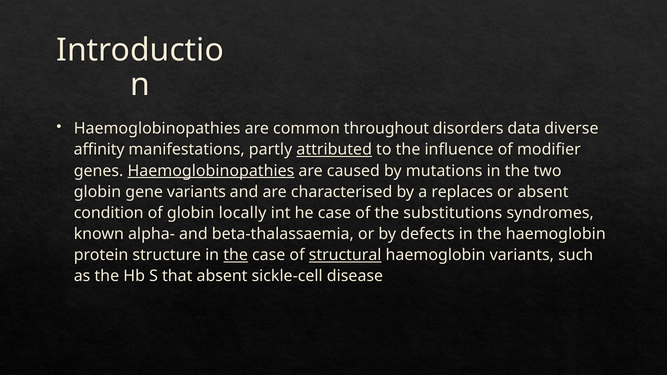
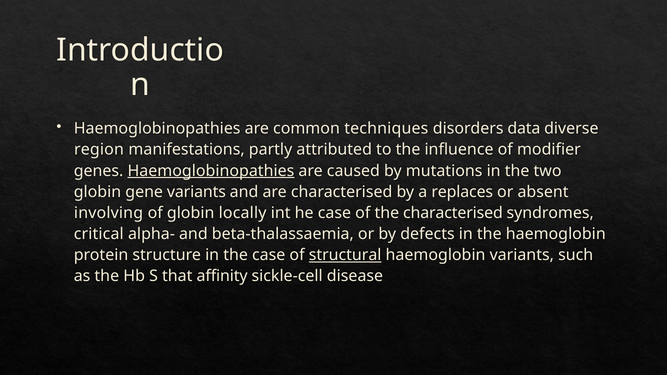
throughout: throughout -> techniques
affinity: affinity -> region
attributed underline: present -> none
condition: condition -> involving
the substitutions: substitutions -> characterised
known: known -> critical
the at (236, 255) underline: present -> none
that absent: absent -> affinity
